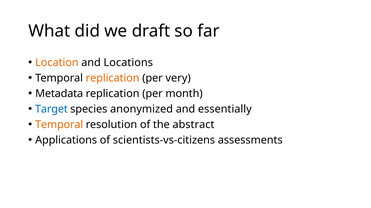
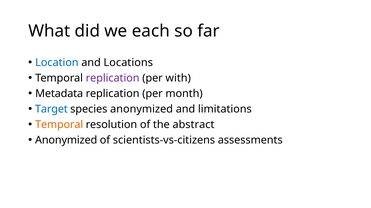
draft: draft -> each
Location colour: orange -> blue
replication at (113, 78) colour: orange -> purple
very: very -> with
essentially: essentially -> limitations
Applications at (66, 141): Applications -> Anonymized
